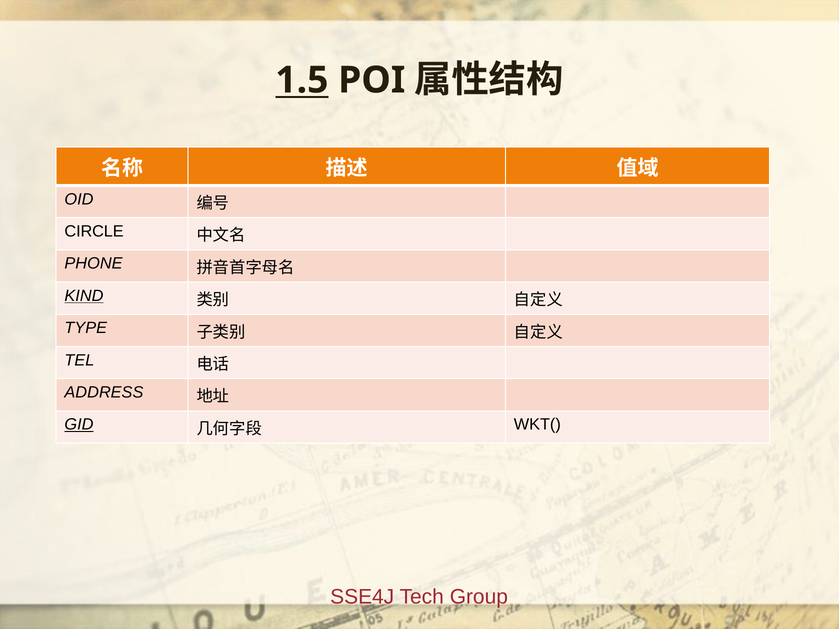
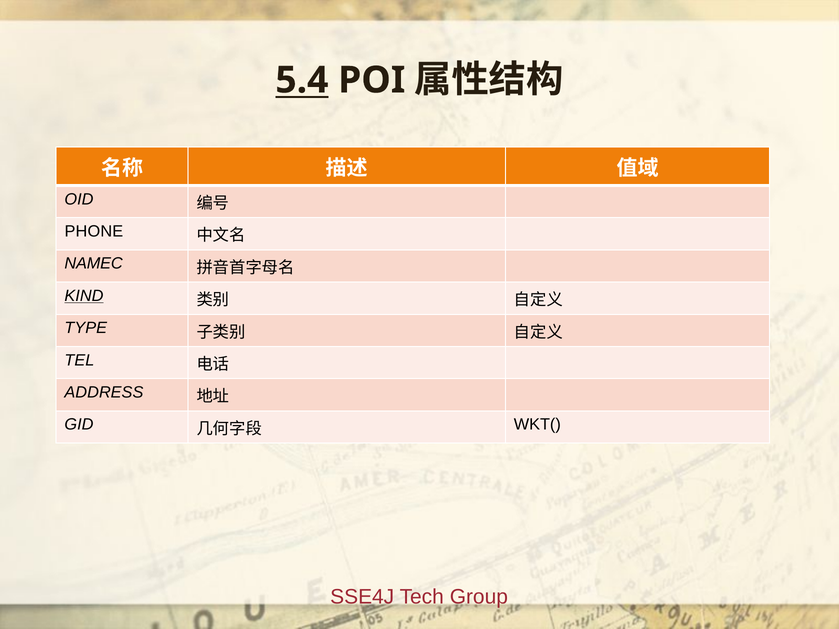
1.5: 1.5 -> 5.4
CIRCLE: CIRCLE -> PHONE
PHONE: PHONE -> NAMEC
GID underline: present -> none
